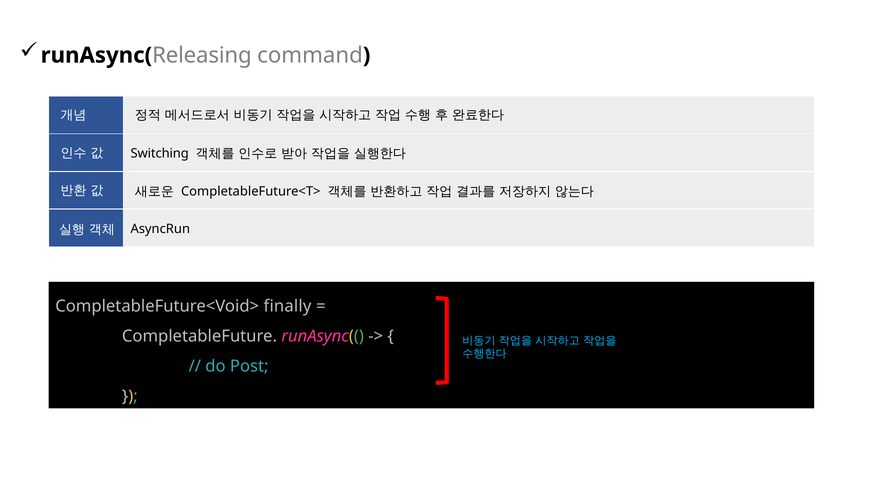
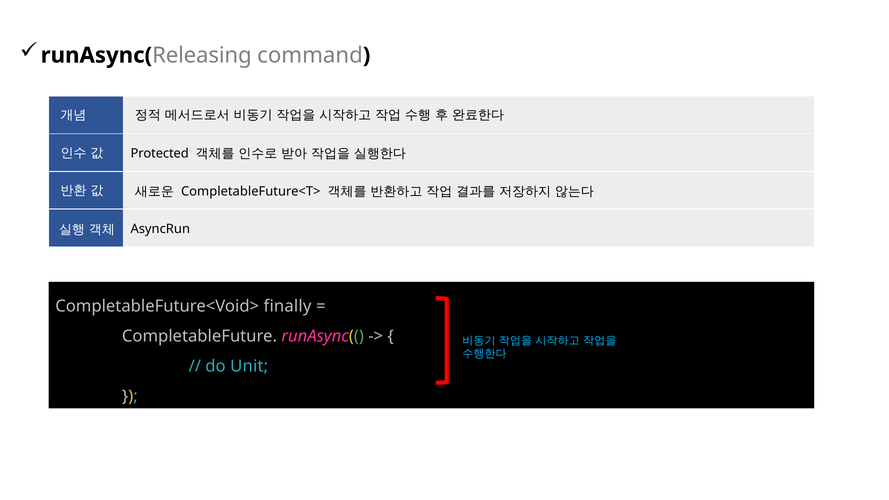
Switching: Switching -> Protected
Post: Post -> Unit
